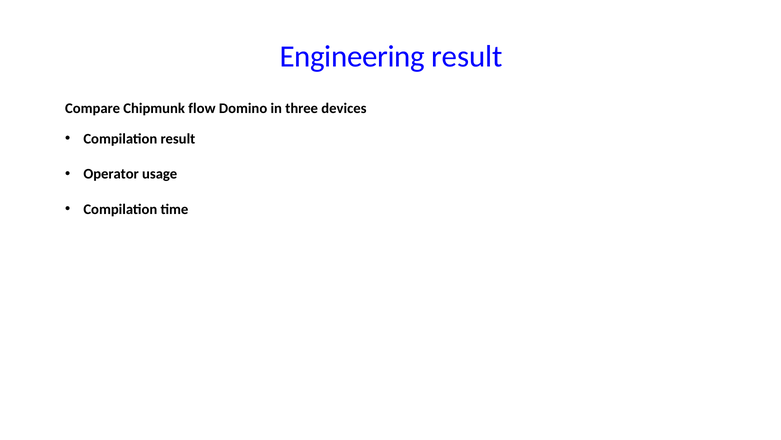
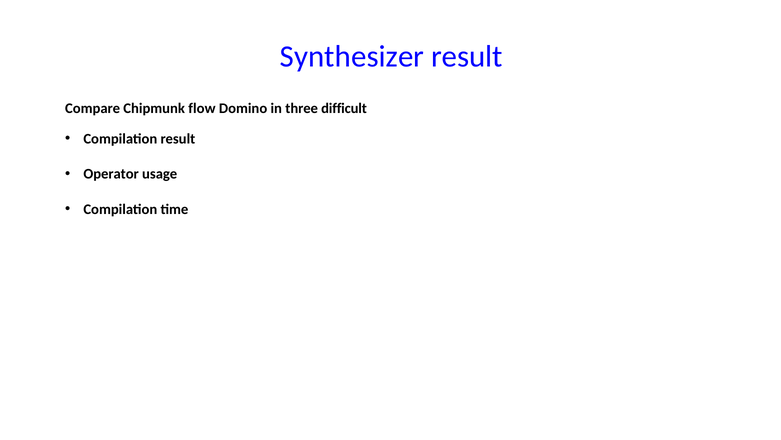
Engineering: Engineering -> Synthesizer
devices: devices -> difficult
